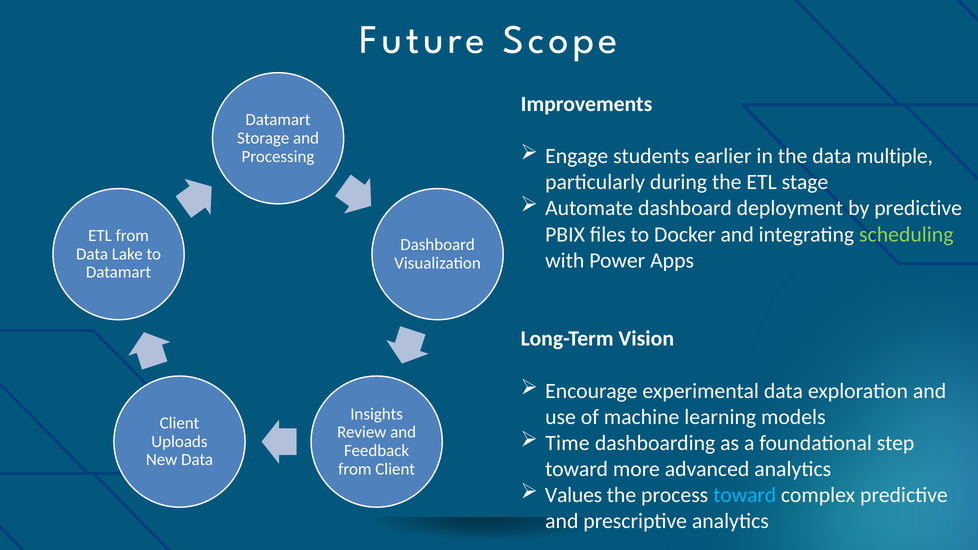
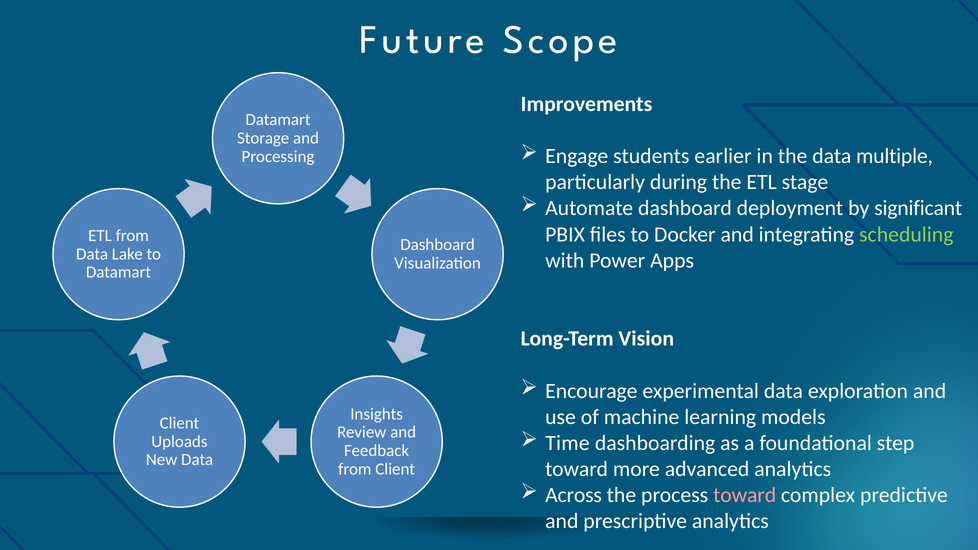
by predictive: predictive -> significant
Values: Values -> Across
toward at (745, 495) colour: light blue -> pink
